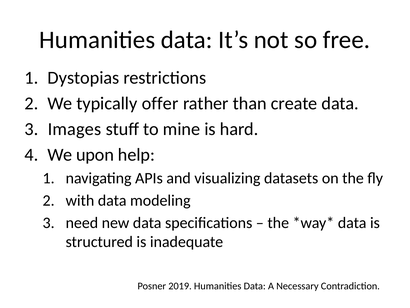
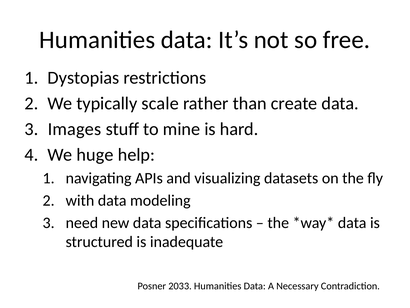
offer: offer -> scale
upon: upon -> huge
2019: 2019 -> 2033
